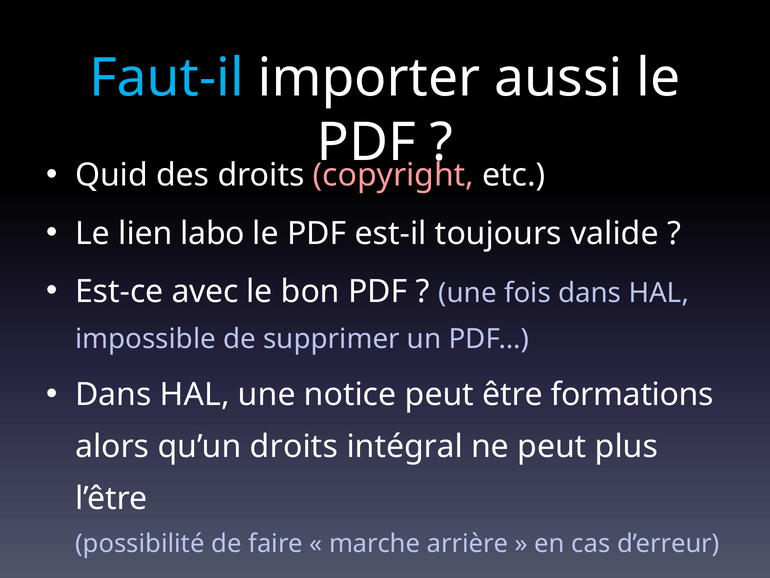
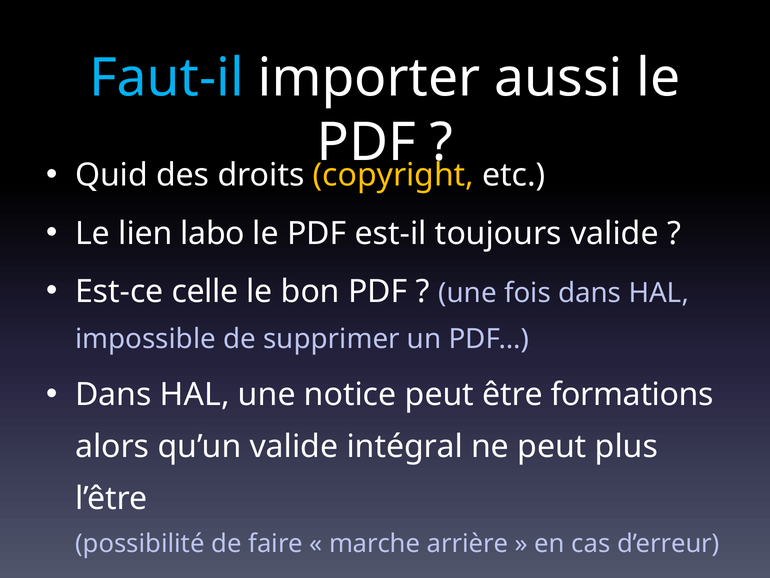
copyright colour: pink -> yellow
avec: avec -> celle
qu’un droits: droits -> valide
